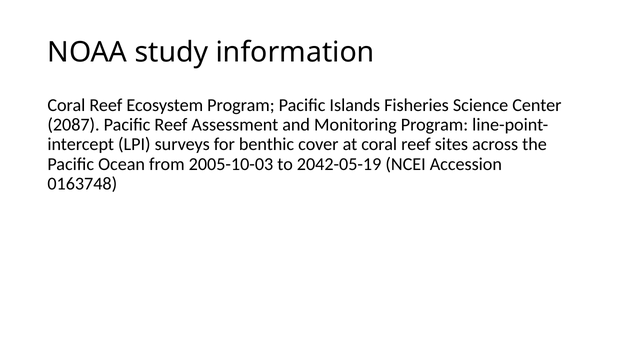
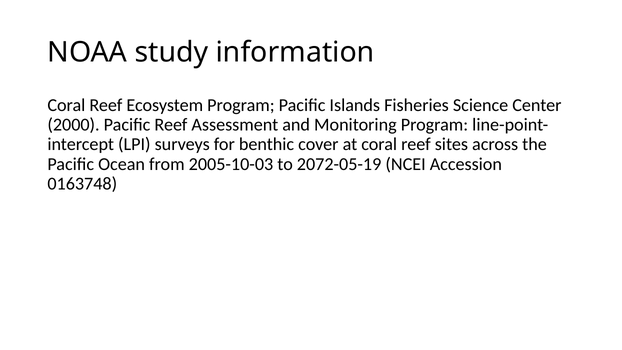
2087: 2087 -> 2000
2042-05-19: 2042-05-19 -> 2072-05-19
